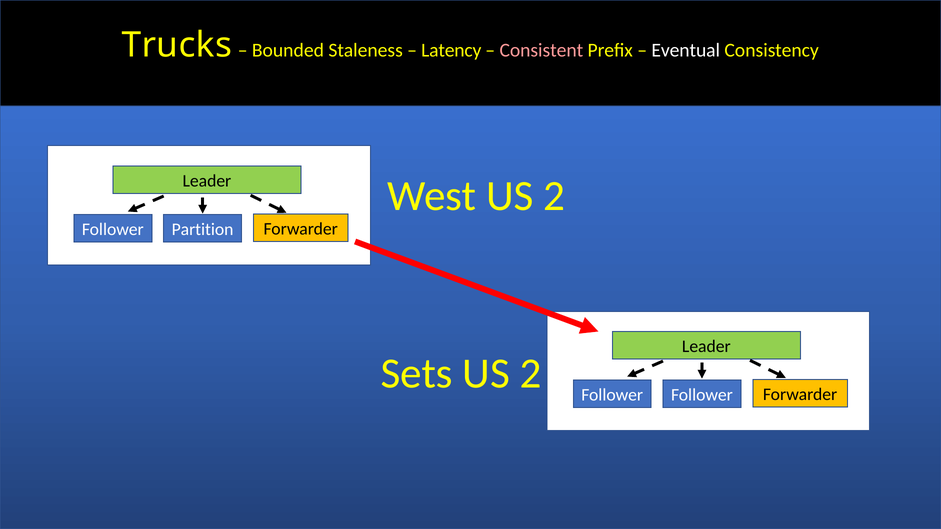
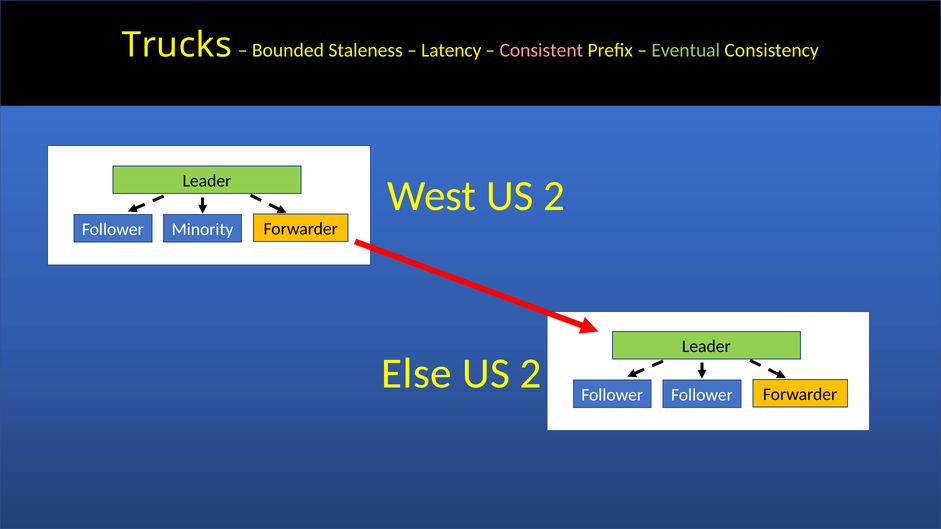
Eventual colour: white -> light green
Partition: Partition -> Minority
Sets: Sets -> Else
